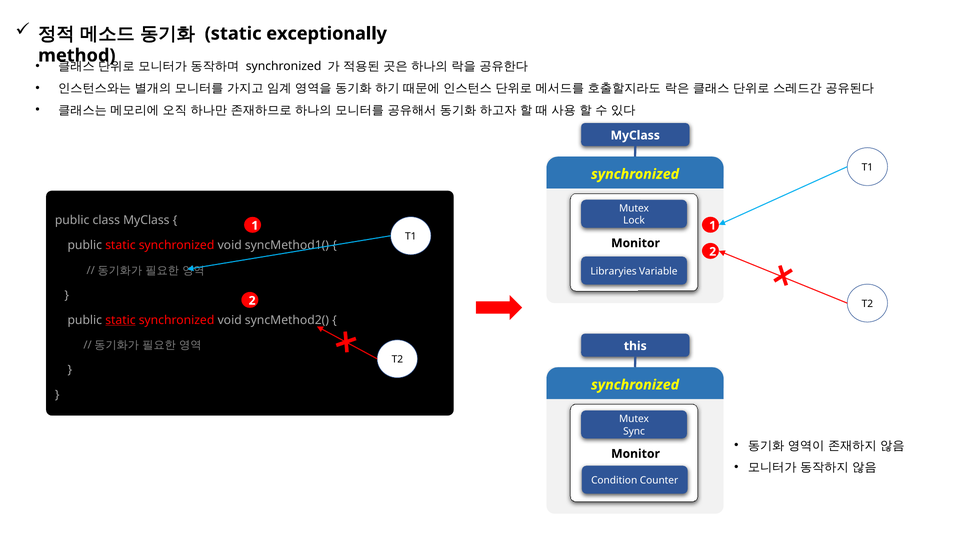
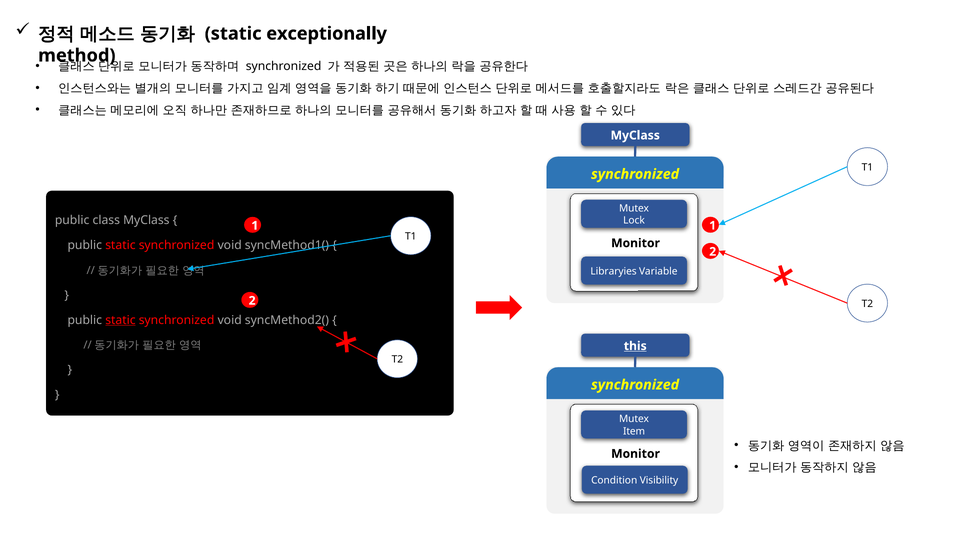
this underline: none -> present
Sync: Sync -> Item
Counter: Counter -> Visibility
